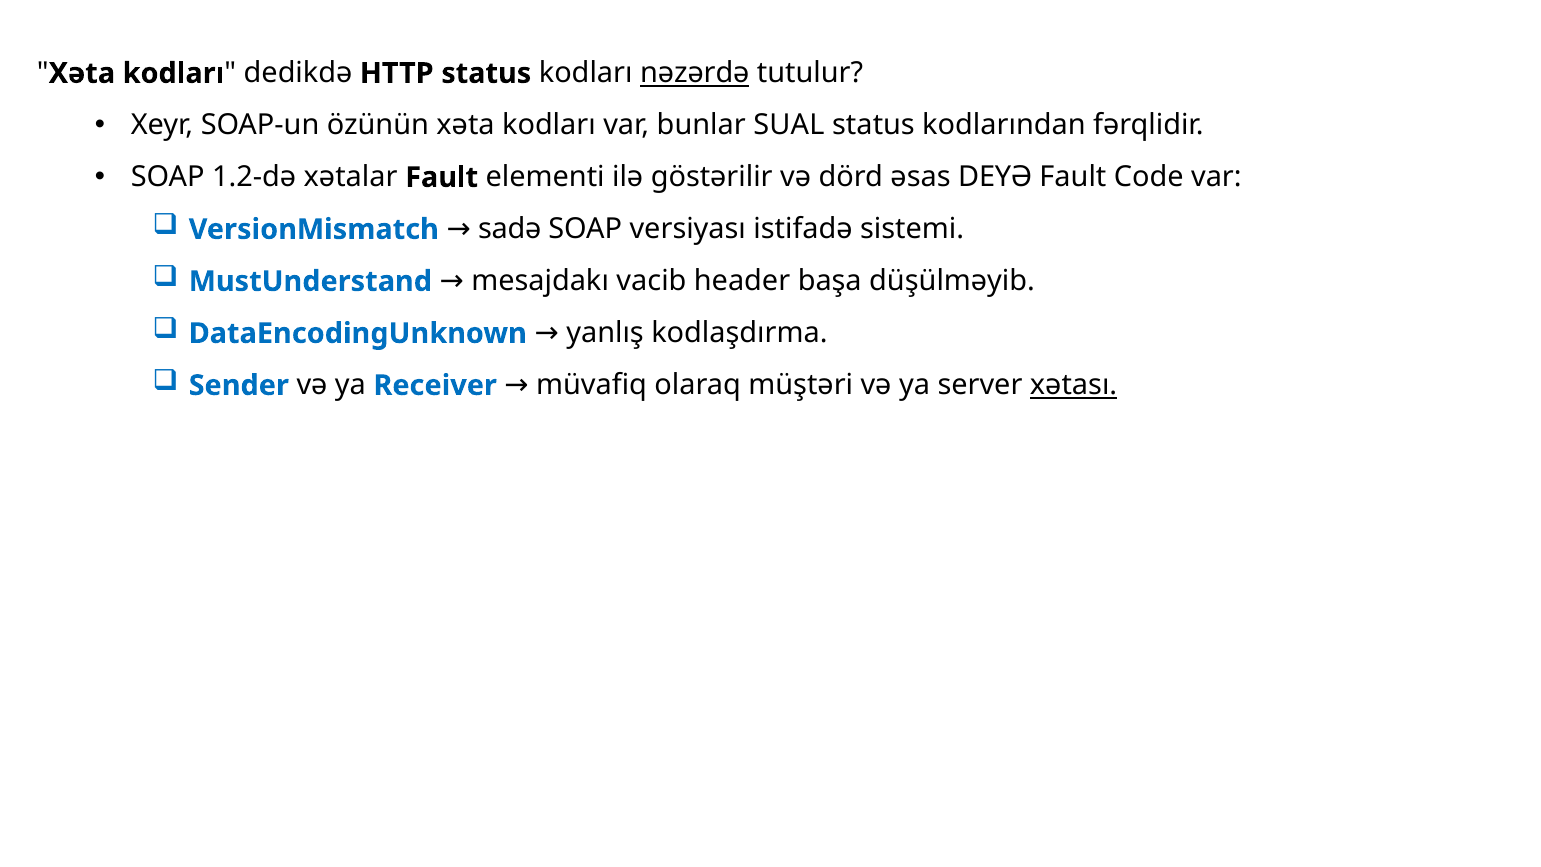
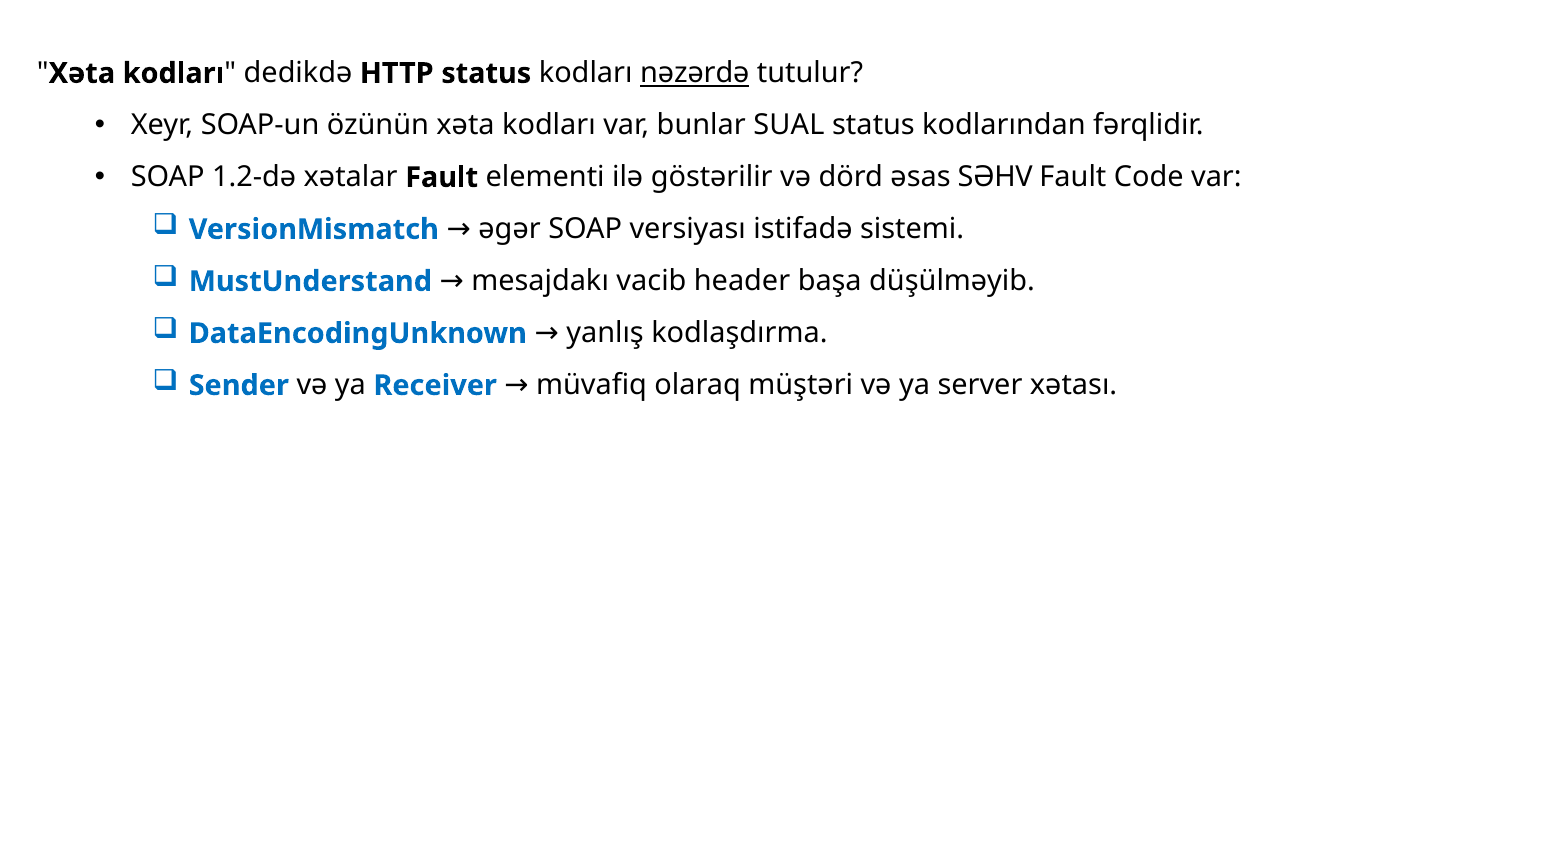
DEYƏ: DEYƏ -> SƏHV
sadə: sadə -> əgər
xətası underline: present -> none
